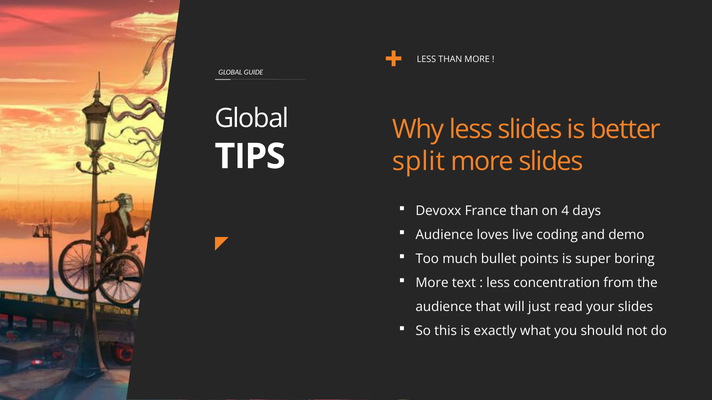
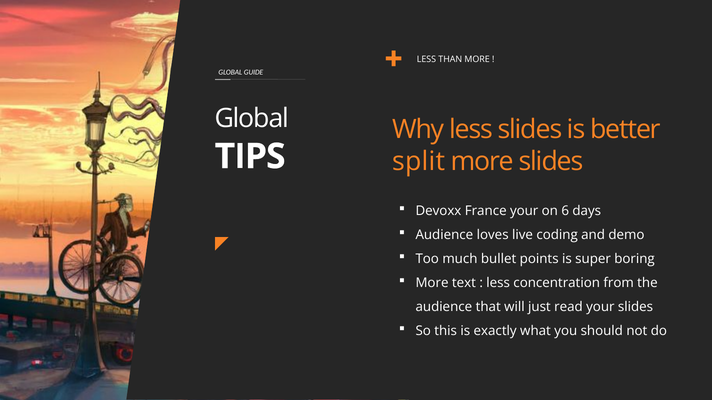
France than: than -> your
4: 4 -> 6
